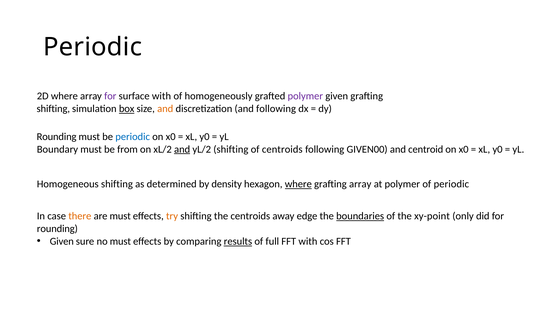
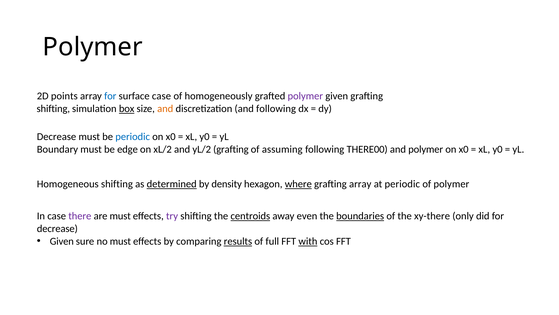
Periodic at (93, 47): Periodic -> Polymer
2D where: where -> points
for at (110, 96) colour: purple -> blue
surface with: with -> case
Rounding at (57, 136): Rounding -> Decrease
from: from -> edge
and at (182, 149) underline: present -> none
yL/2 shifting: shifting -> grafting
of centroids: centroids -> assuming
GIVEN00: GIVEN00 -> THERE00
and centroid: centroid -> polymer
determined underline: none -> present
at polymer: polymer -> periodic
of periodic: periodic -> polymer
there colour: orange -> purple
try colour: orange -> purple
centroids at (250, 216) underline: none -> present
edge: edge -> even
xy-point: xy-point -> xy-there
rounding at (57, 228): rounding -> decrease
with at (308, 241) underline: none -> present
